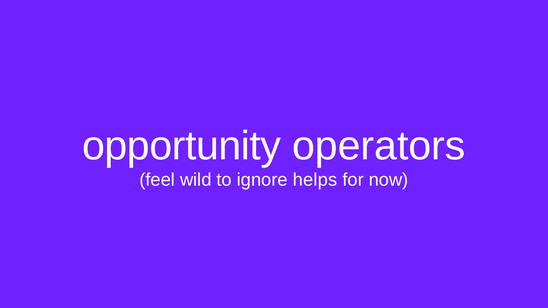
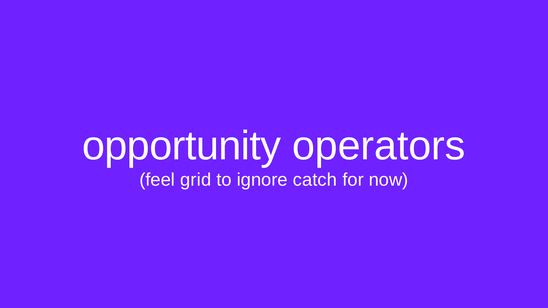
wild: wild -> grid
helps: helps -> catch
